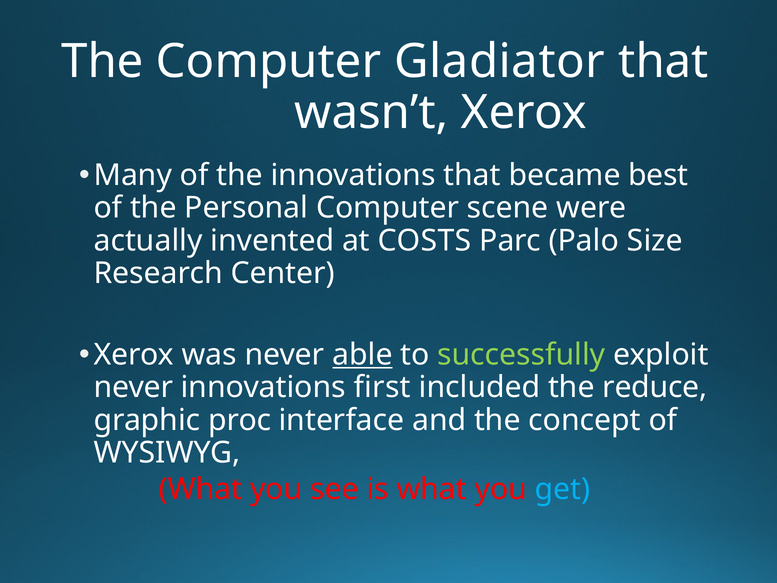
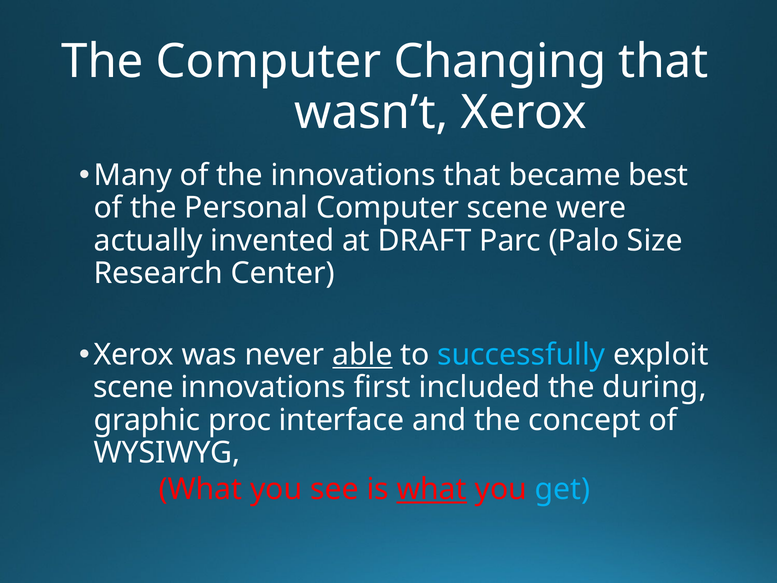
Gladiator: Gladiator -> Changing
COSTS: COSTS -> DRAFT
successfully colour: light green -> light blue
never at (133, 387): never -> scene
reduce: reduce -> during
what at (432, 489) underline: none -> present
